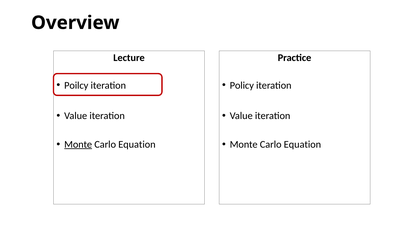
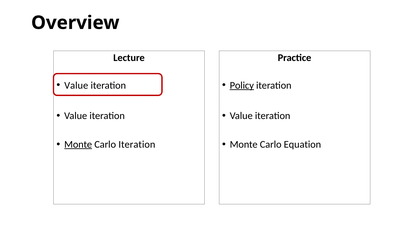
Poilcy at (76, 85): Poilcy -> Value
Policy underline: none -> present
Equation at (137, 144): Equation -> Iteration
